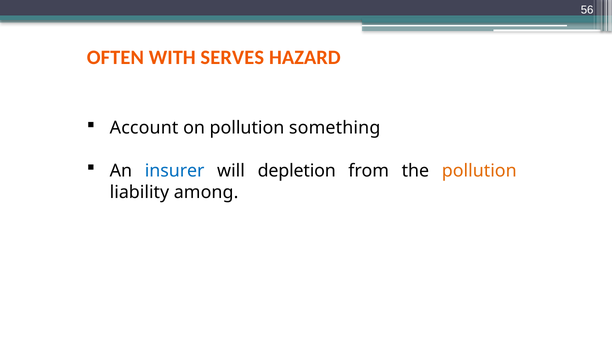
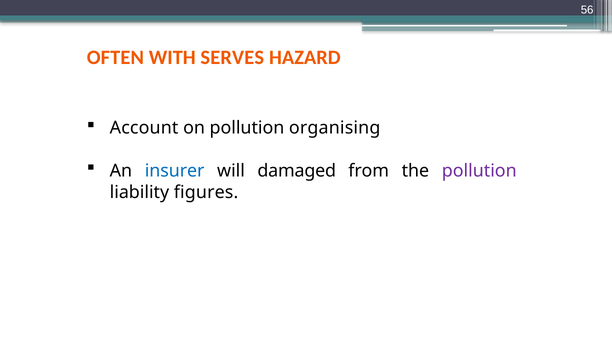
something: something -> organising
depletion: depletion -> damaged
pollution at (479, 171) colour: orange -> purple
among: among -> figures
